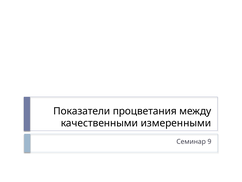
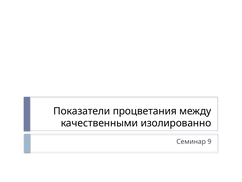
измеренными: измеренными -> изолированно
